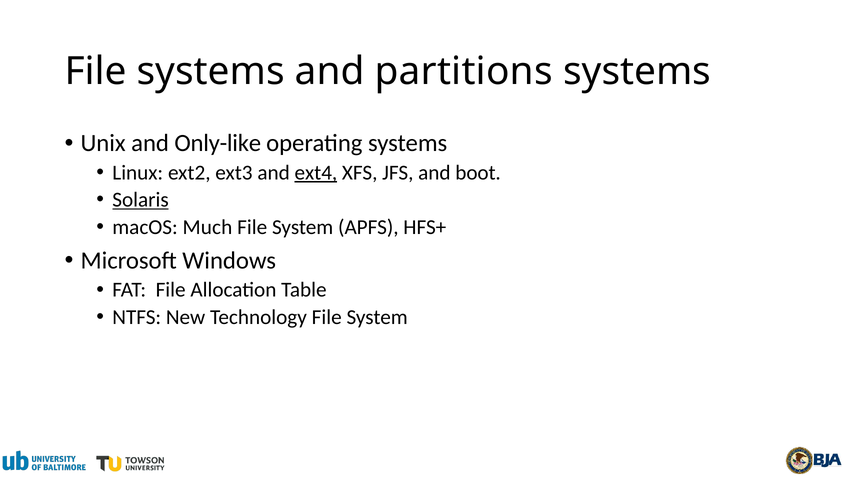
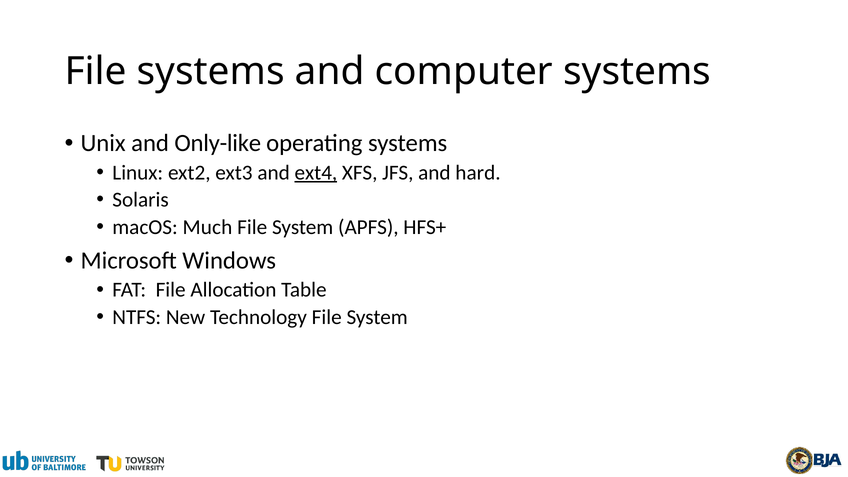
partitions: partitions -> computer
boot: boot -> hard
Solaris underline: present -> none
